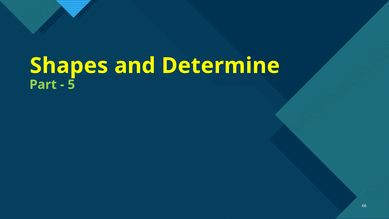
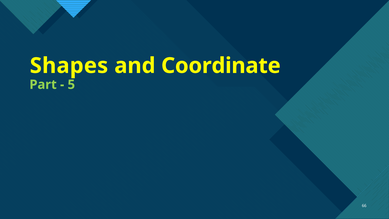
Determine: Determine -> Coordinate
